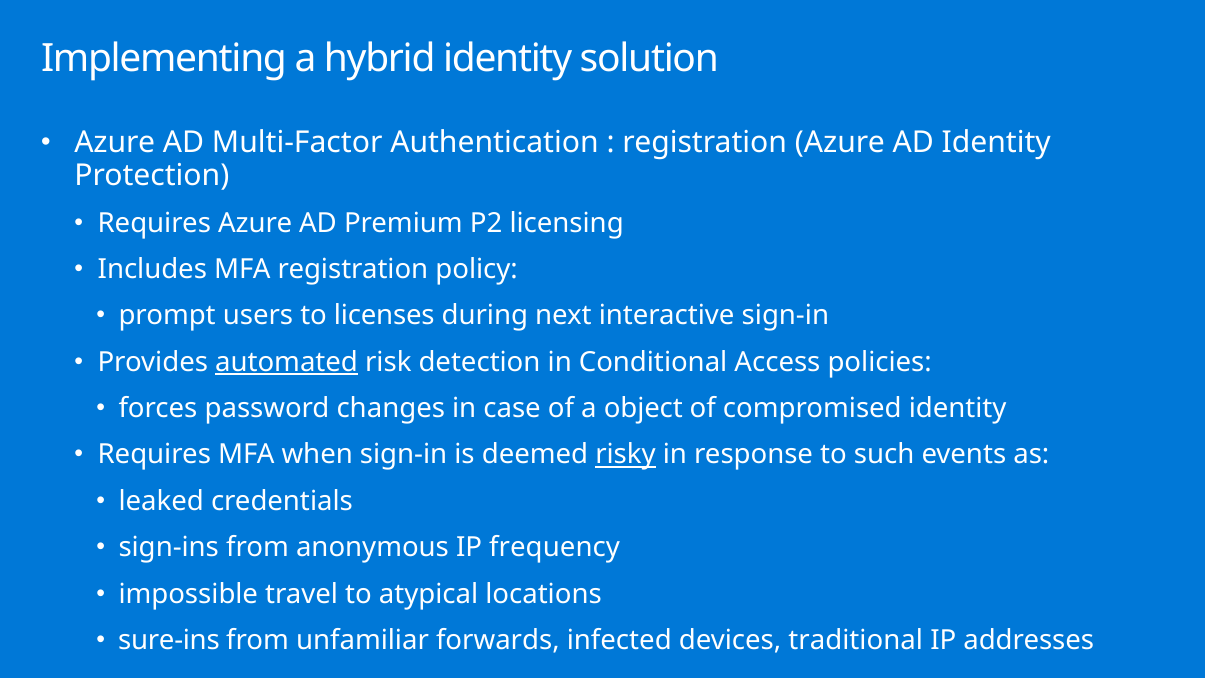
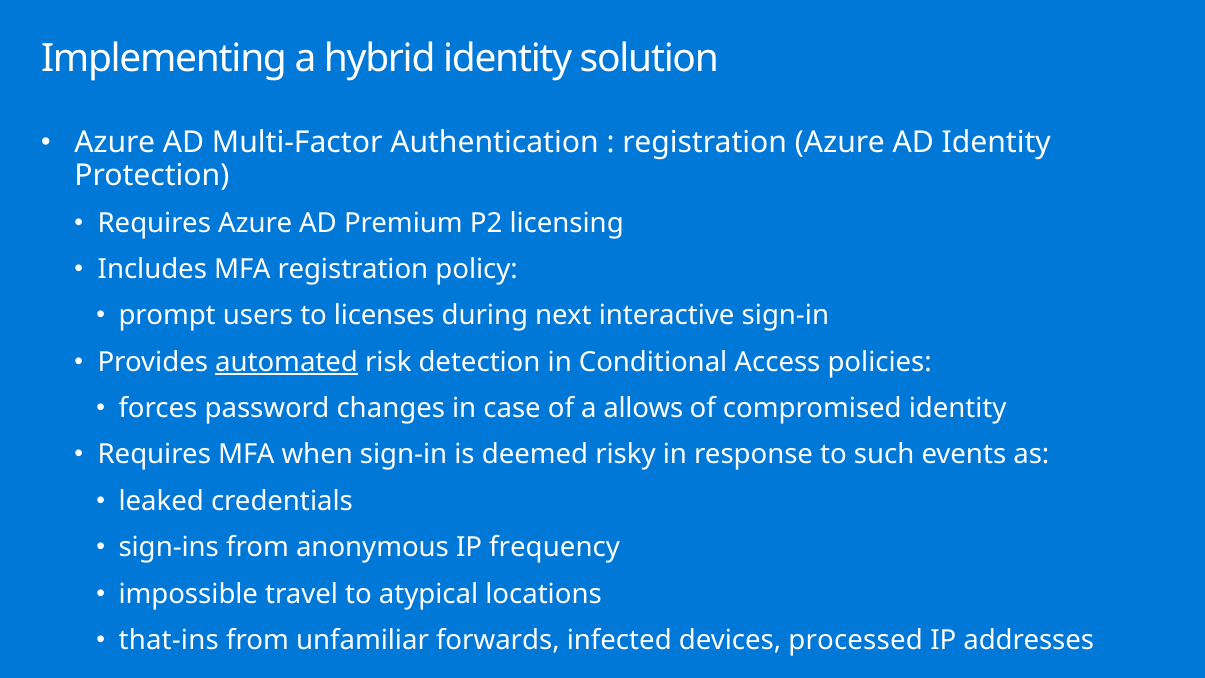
object: object -> allows
risky underline: present -> none
sure-ins: sure-ins -> that-ins
traditional: traditional -> processed
